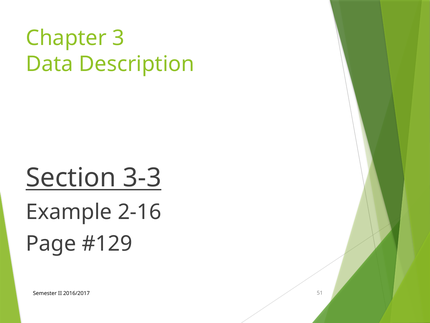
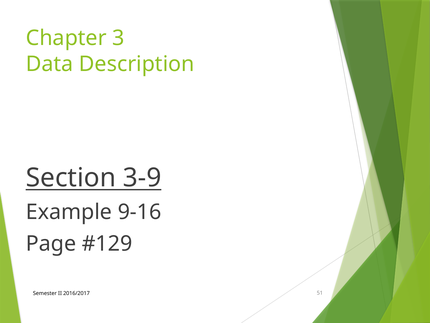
3-3: 3-3 -> 3-9
2-16: 2-16 -> 9-16
